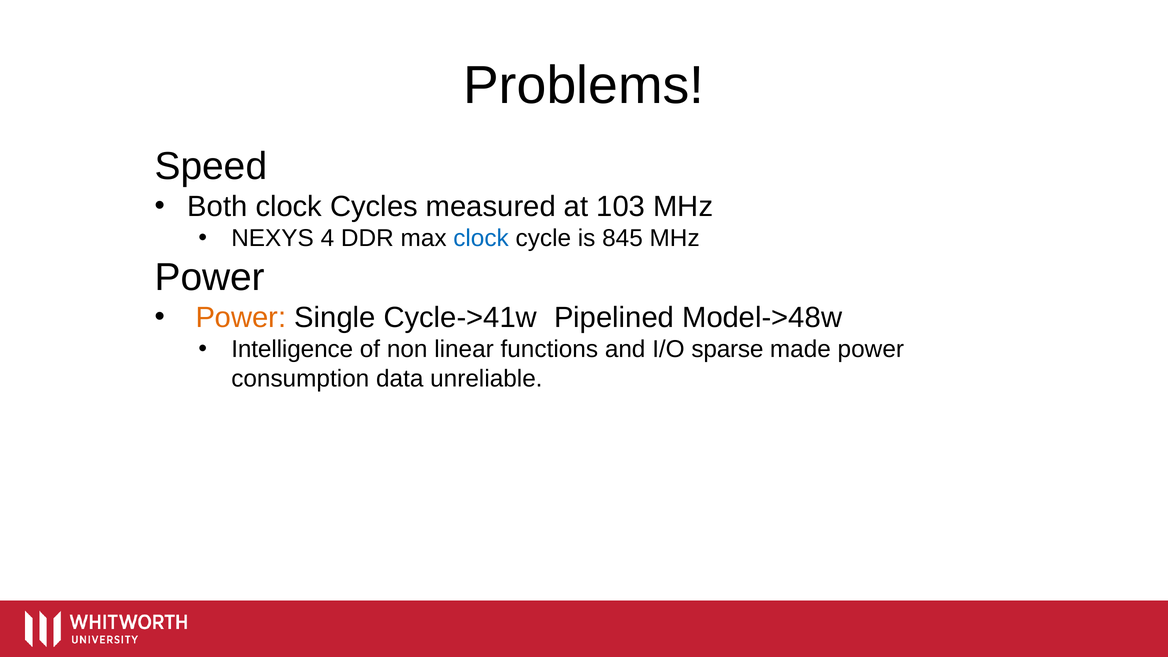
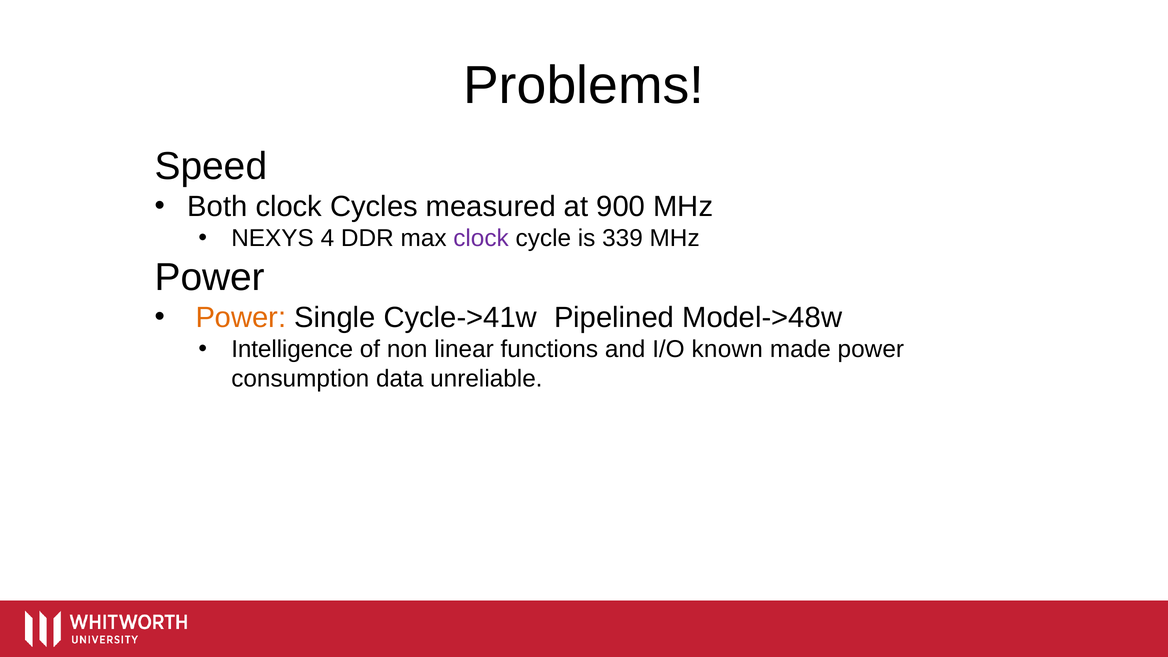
103: 103 -> 900
clock at (481, 238) colour: blue -> purple
845: 845 -> 339
sparse: sparse -> known
